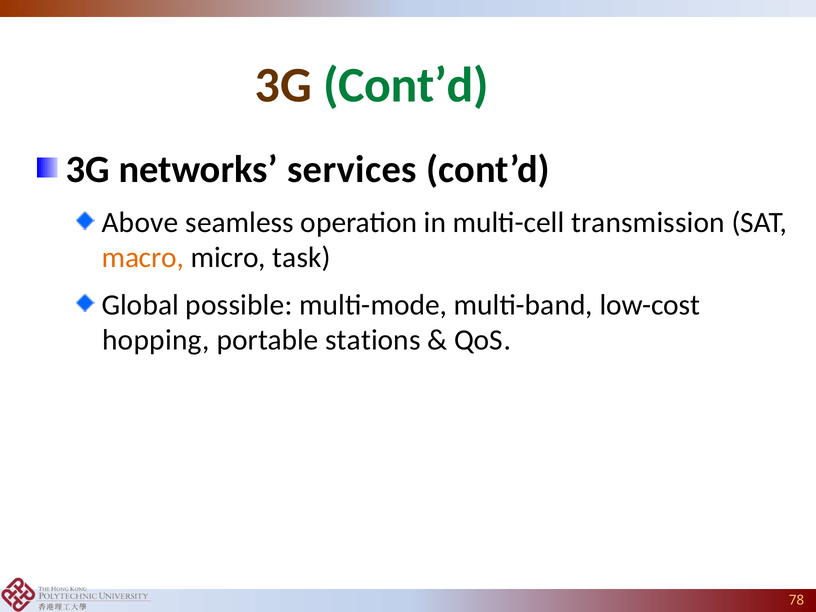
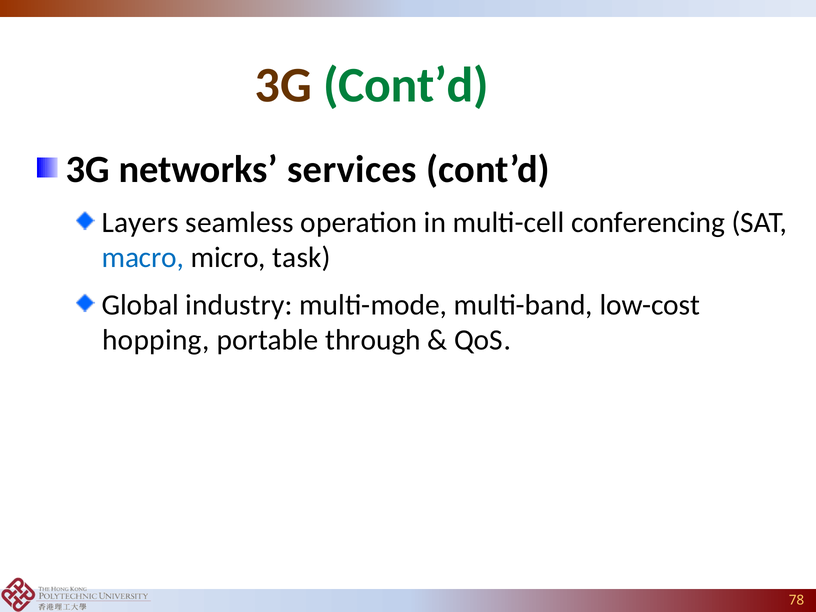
Above: Above -> Layers
transmission: transmission -> conferencing
macro colour: orange -> blue
possible: possible -> industry
stations: stations -> through
